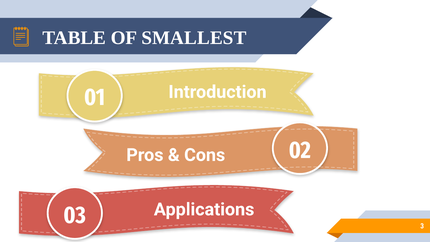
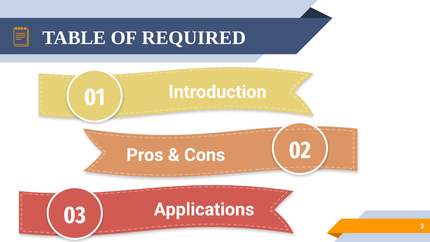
SMALLEST: SMALLEST -> REQUIRED
